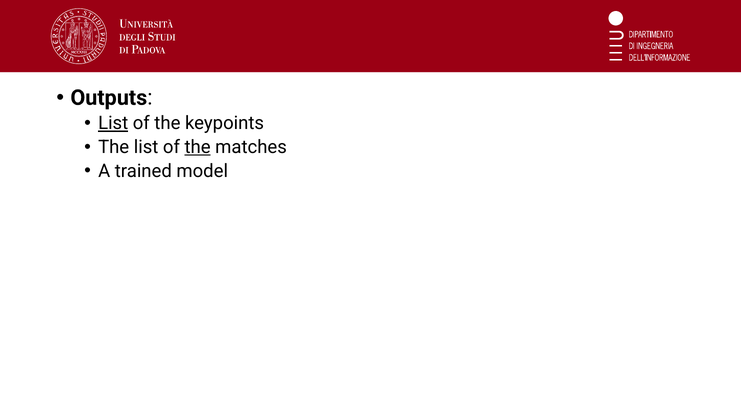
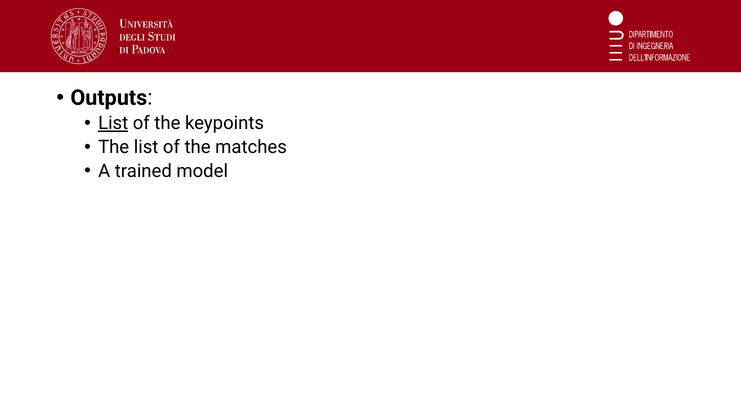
the at (198, 147) underline: present -> none
